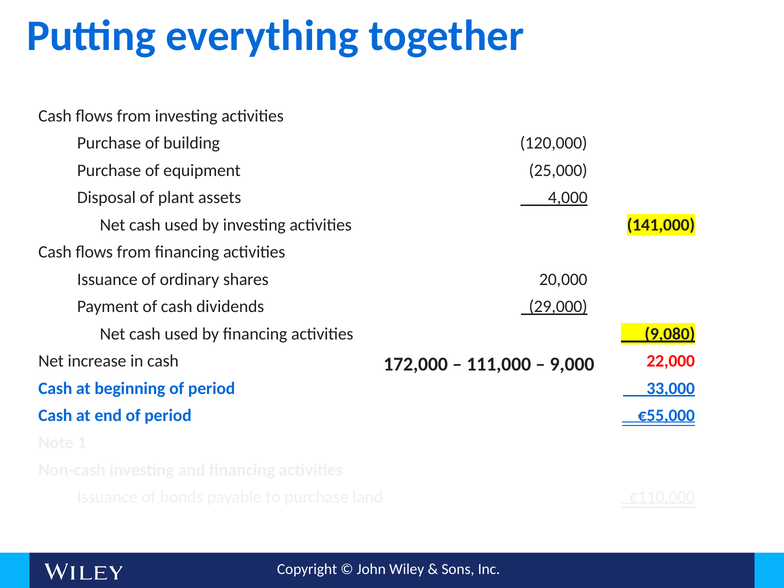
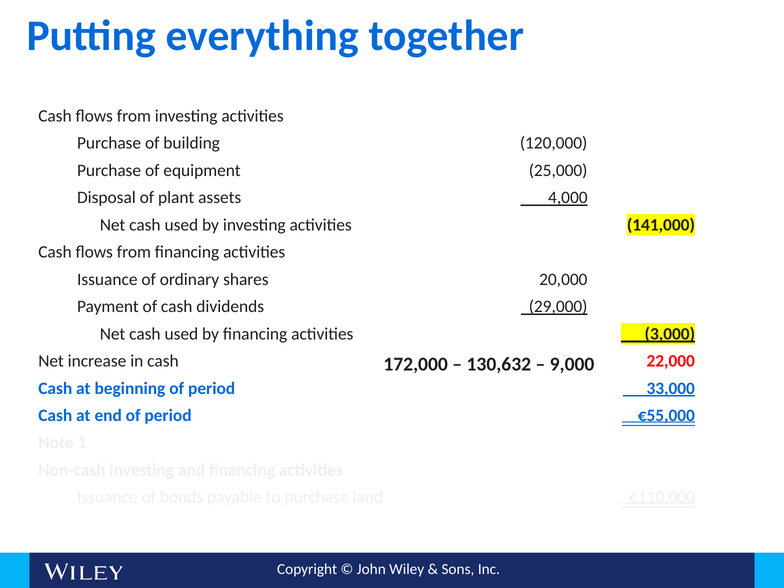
9,080: 9,080 -> 3,000
111,000: 111,000 -> 130,632
